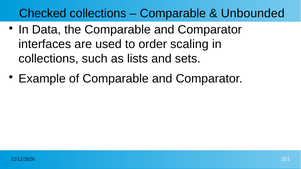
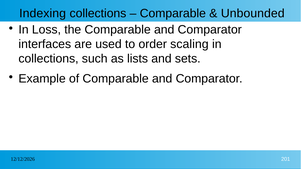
Checked: Checked -> Indexing
Data: Data -> Loss
